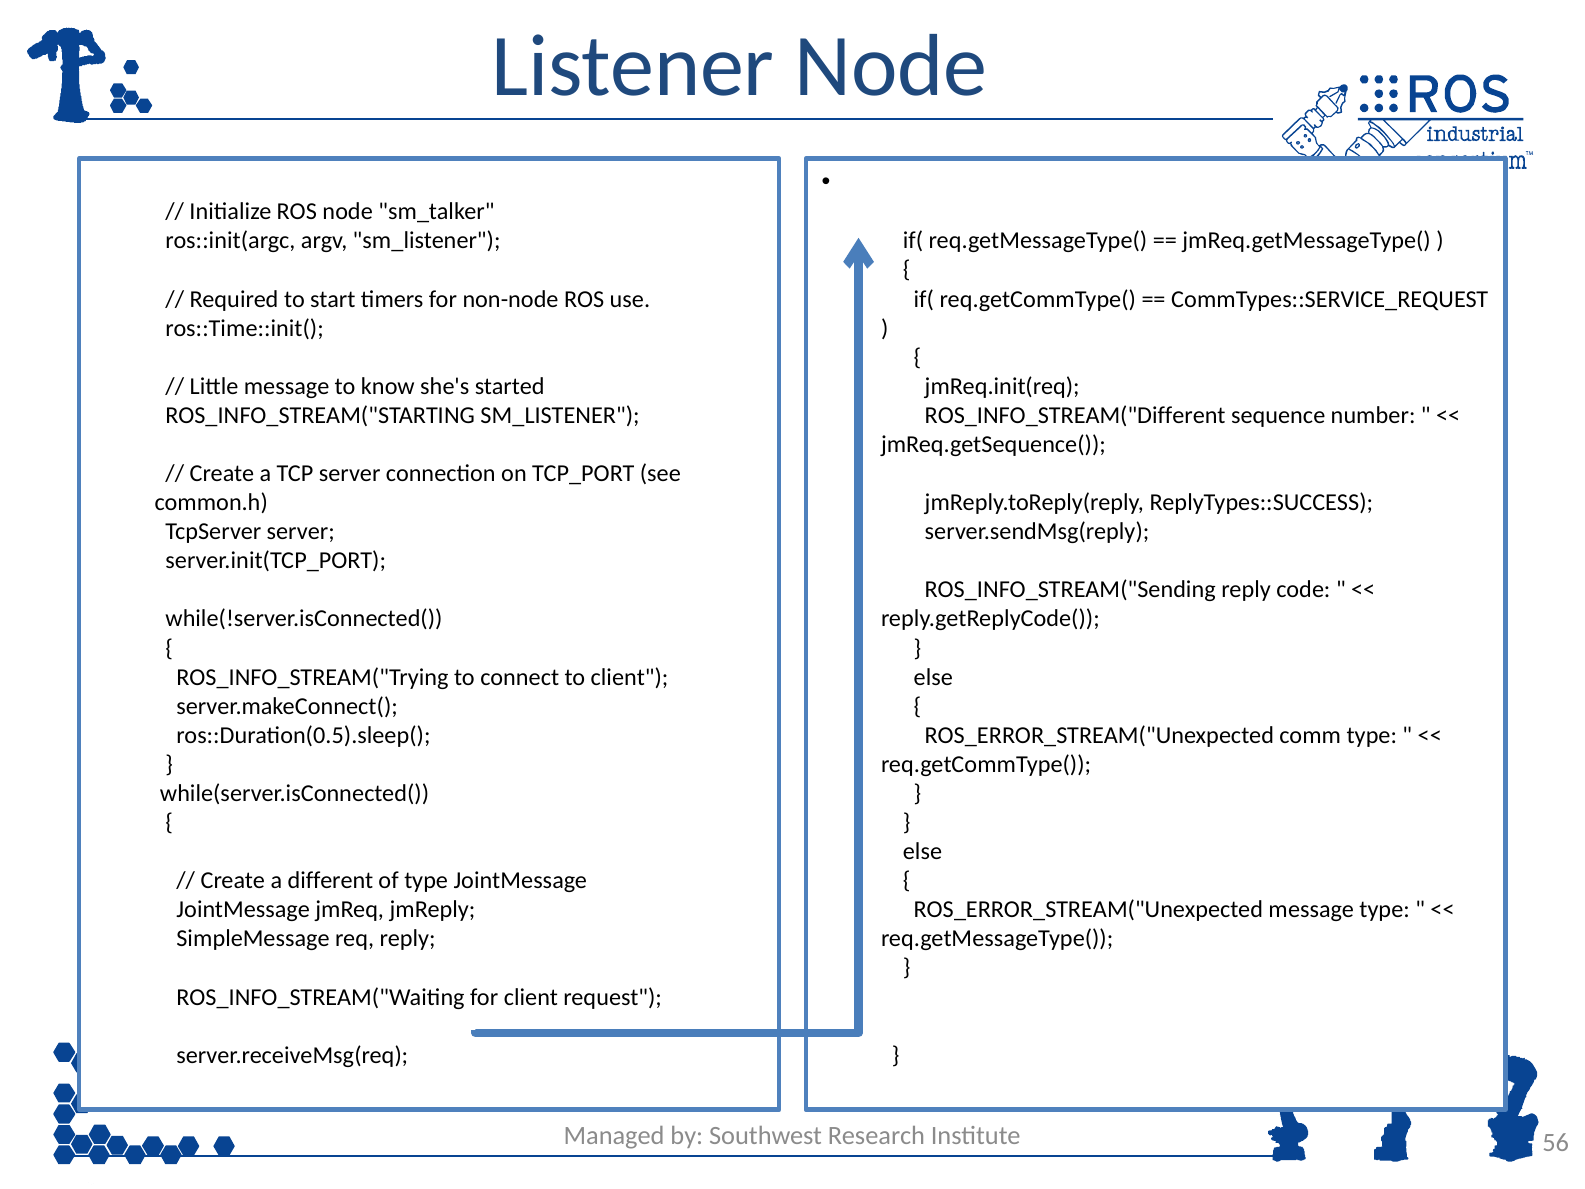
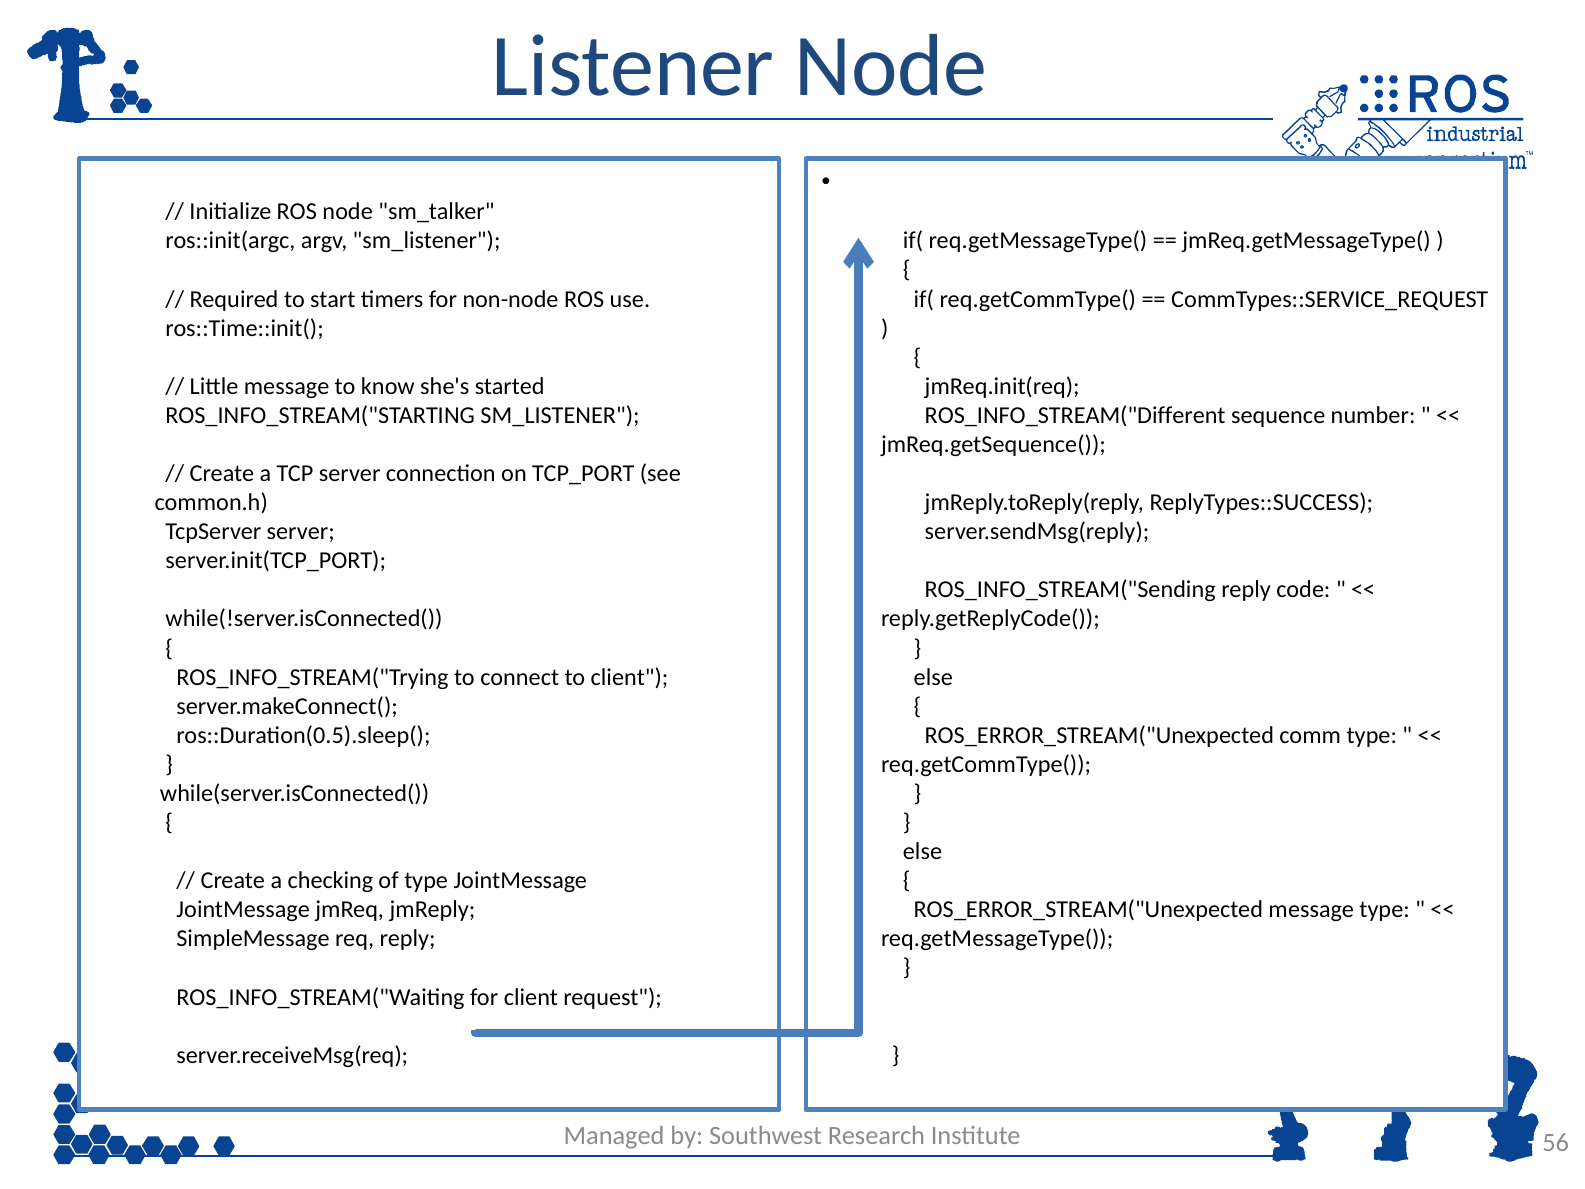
different: different -> checking
